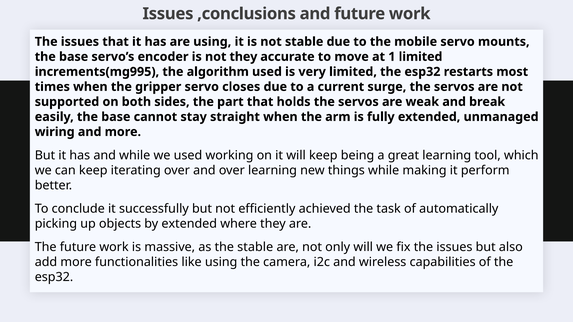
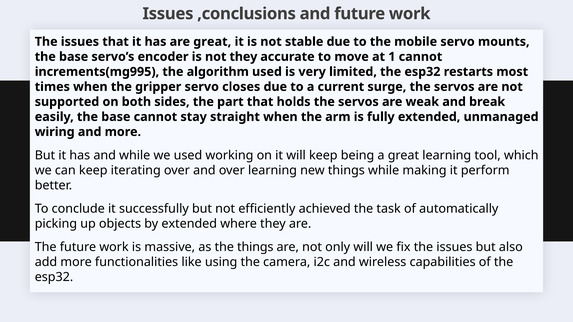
are using: using -> great
1 limited: limited -> cannot
the stable: stable -> things
